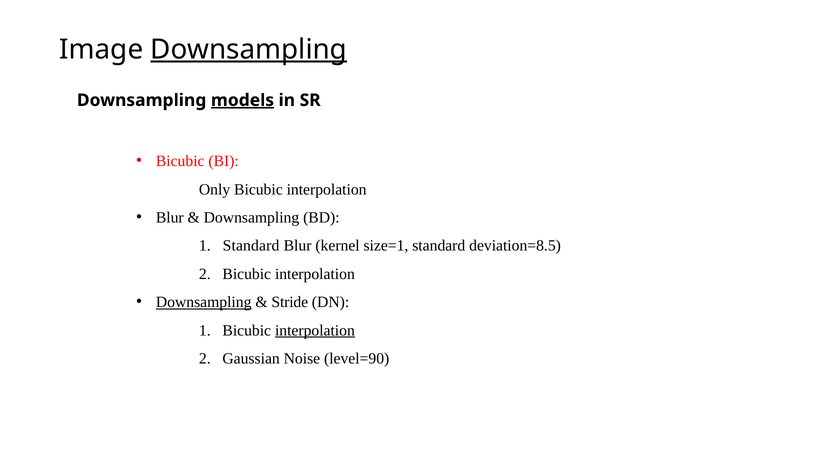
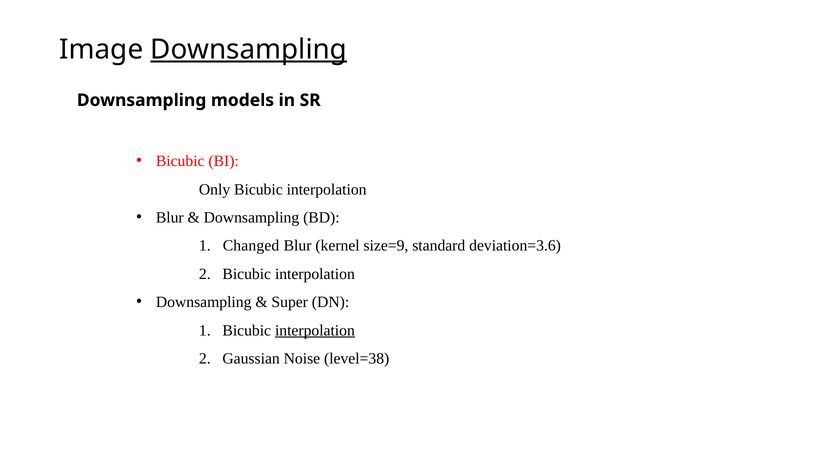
models underline: present -> none
Standard at (251, 246): Standard -> Changed
size=1: size=1 -> size=9
deviation=8.5: deviation=8.5 -> deviation=3.6
Downsampling at (204, 302) underline: present -> none
Stride: Stride -> Super
level=90: level=90 -> level=38
